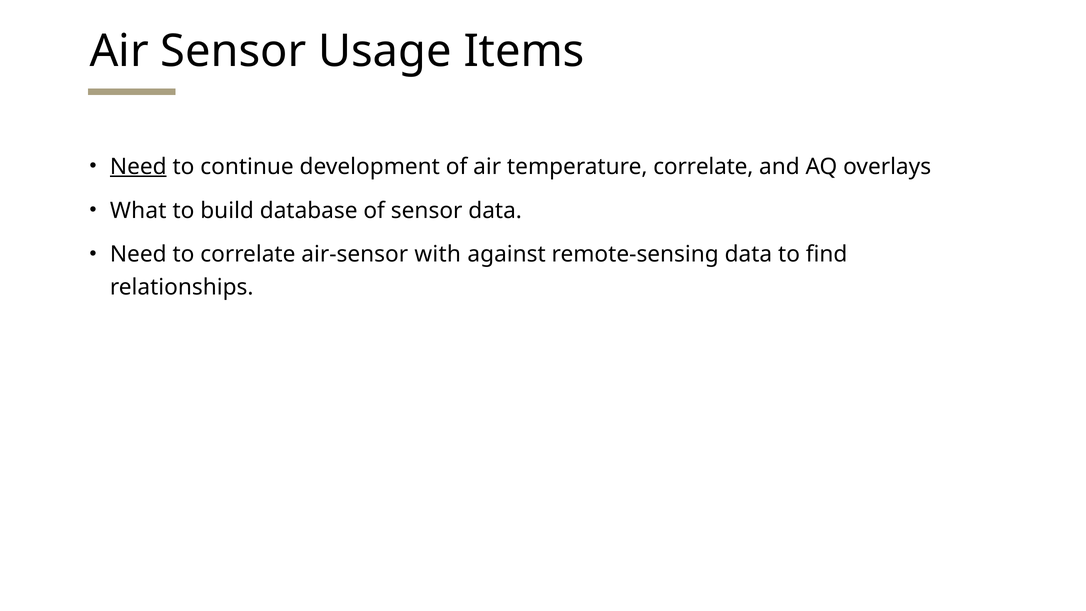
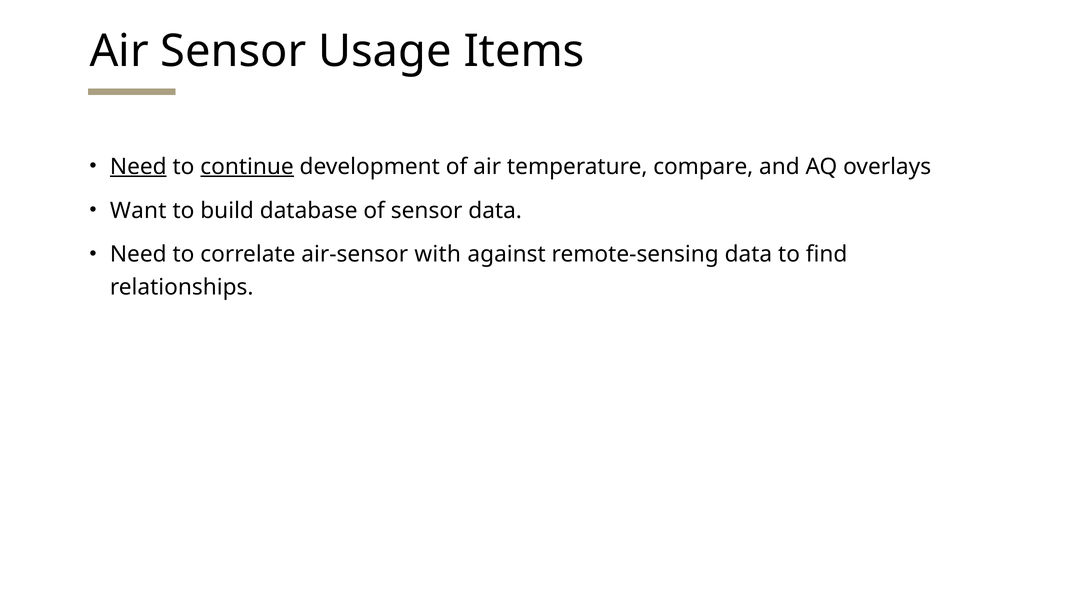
continue underline: none -> present
temperature correlate: correlate -> compare
What: What -> Want
